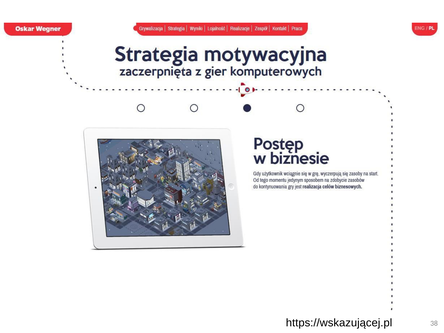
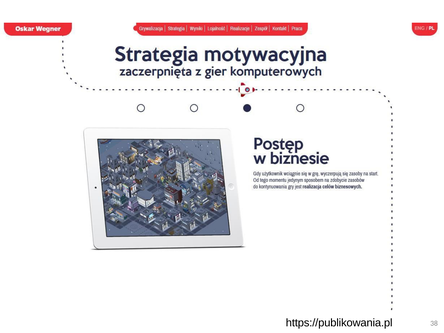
https://wskazującej.pl: https://wskazującej.pl -> https://publikowania.pl
